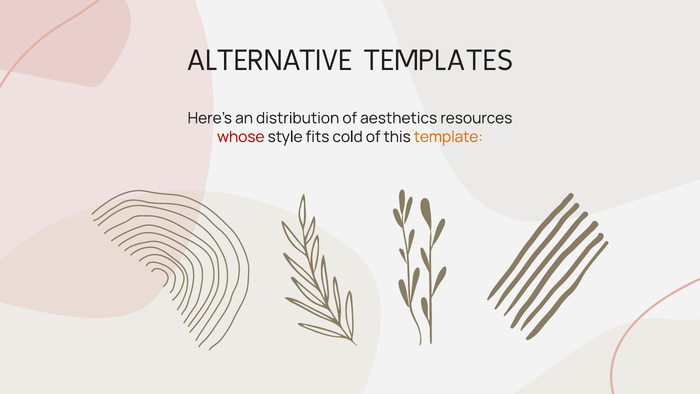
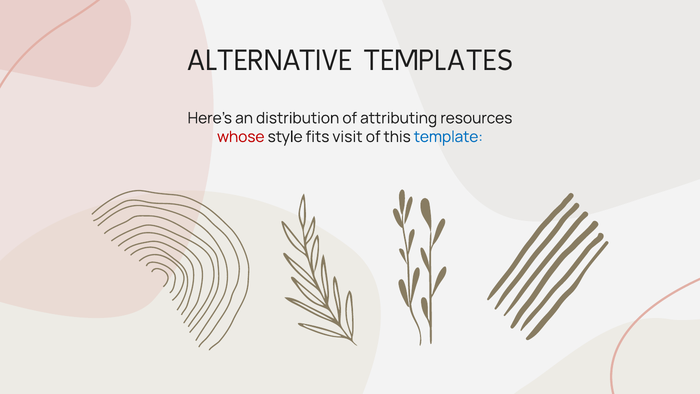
aesthetics: aesthetics -> attributing
cold: cold -> visit
template colour: orange -> blue
